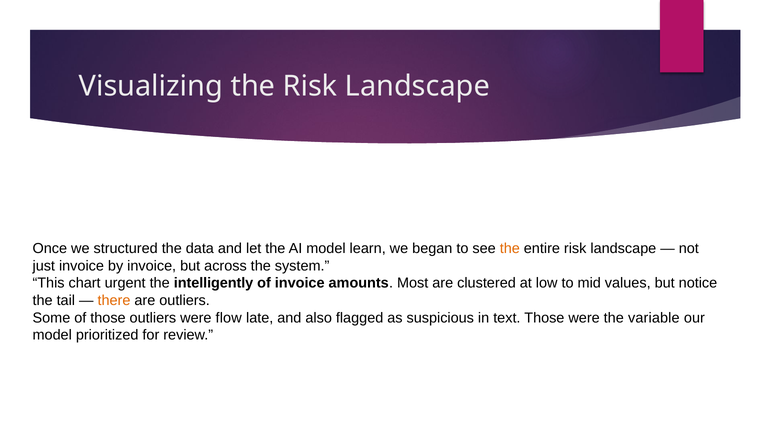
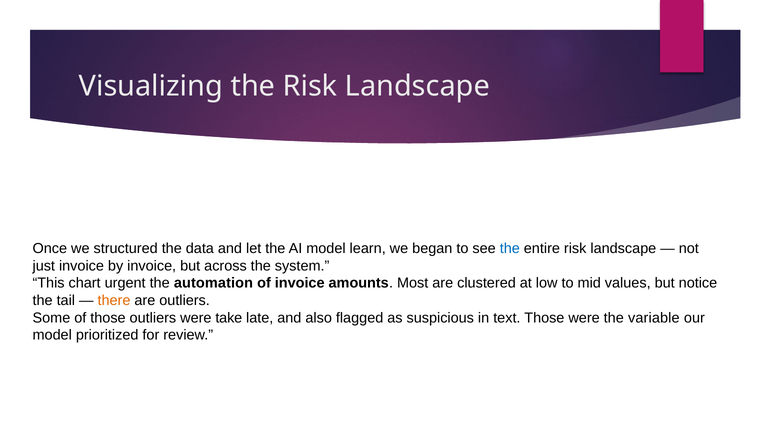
the at (510, 248) colour: orange -> blue
intelligently: intelligently -> automation
flow: flow -> take
